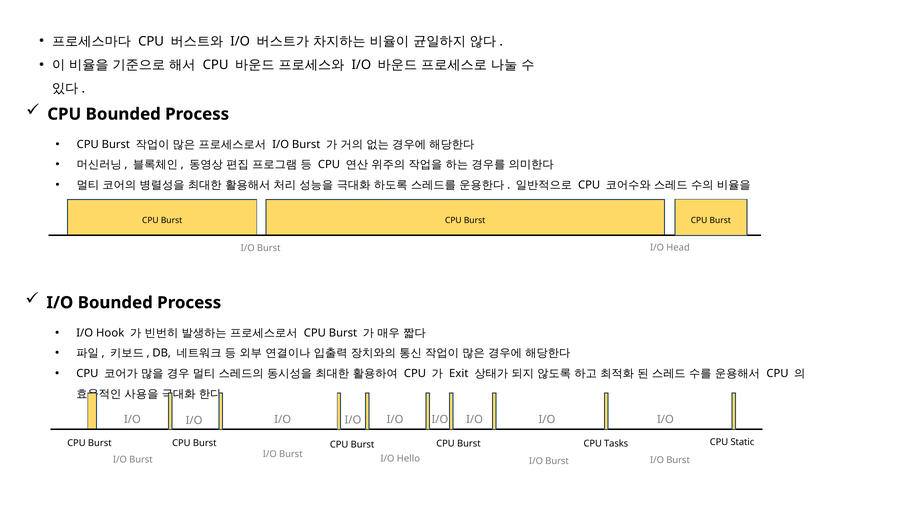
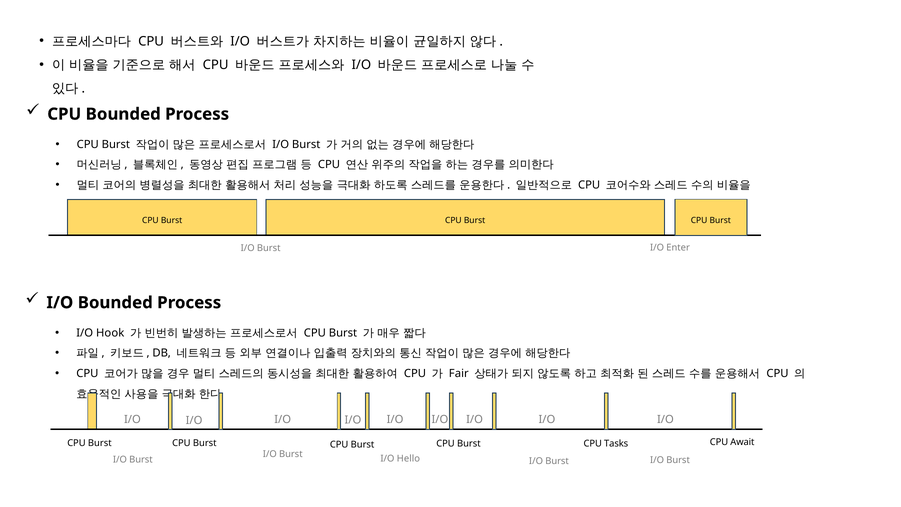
Head: Head -> Enter
Exit: Exit -> Fair
Static: Static -> Await
